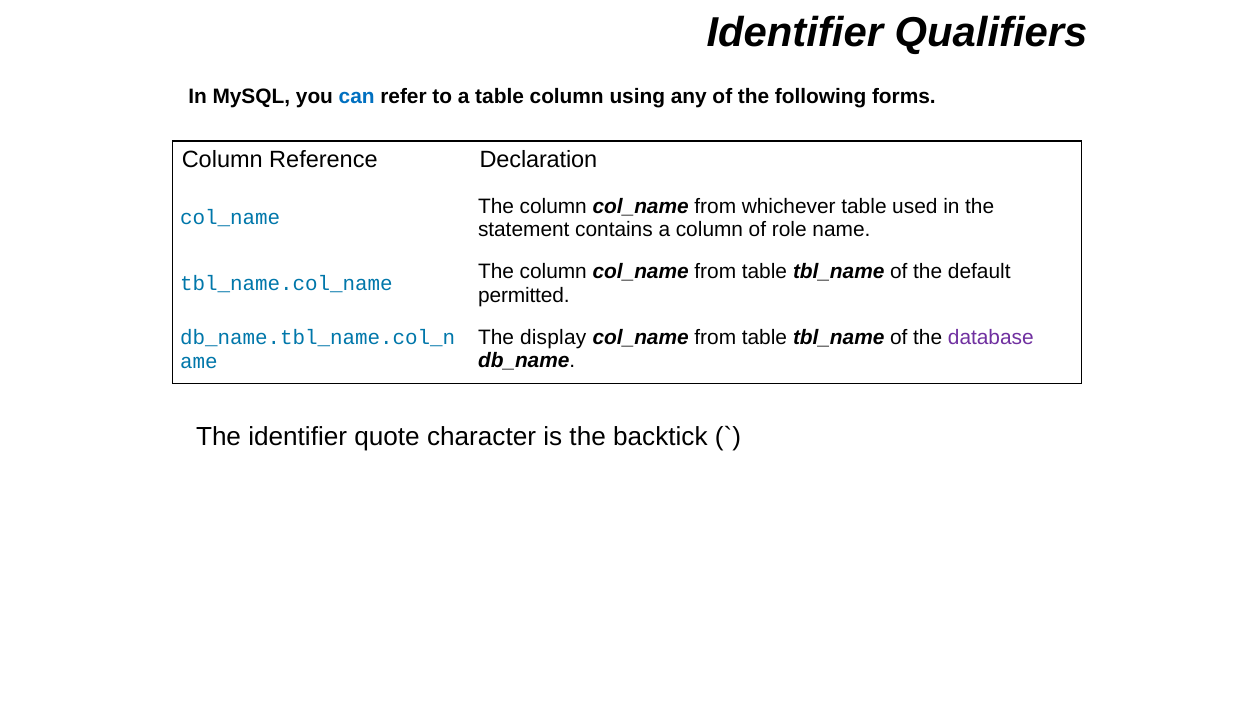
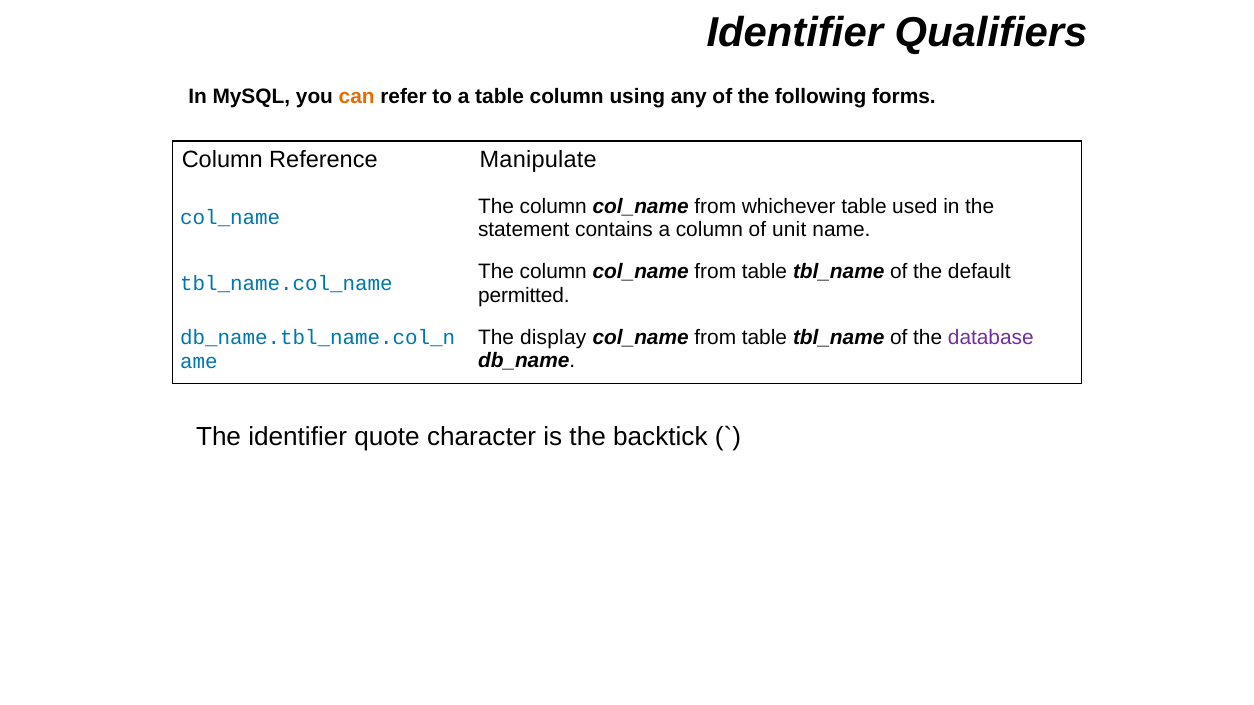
can colour: blue -> orange
Declaration: Declaration -> Manipulate
role: role -> unit
